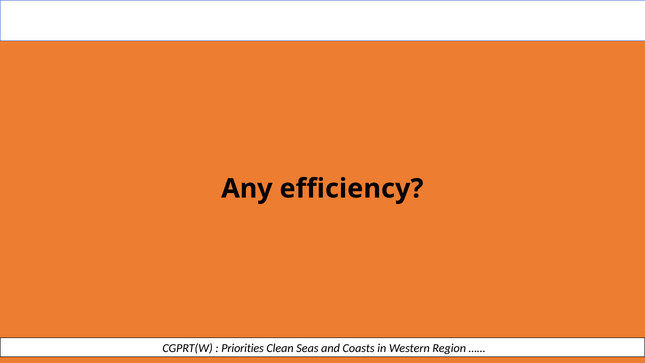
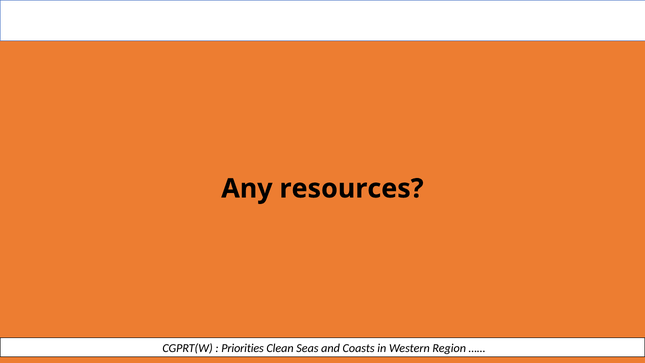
efficiency: efficiency -> resources
